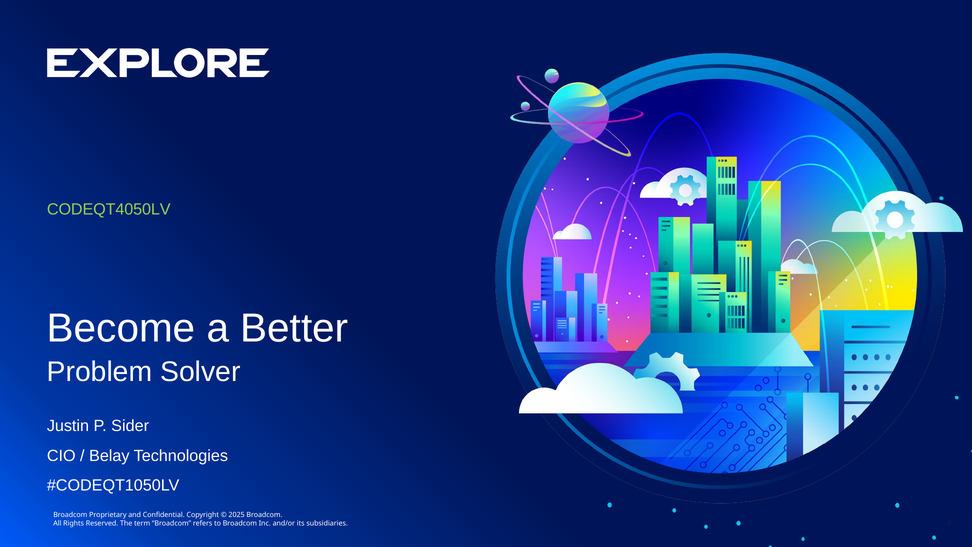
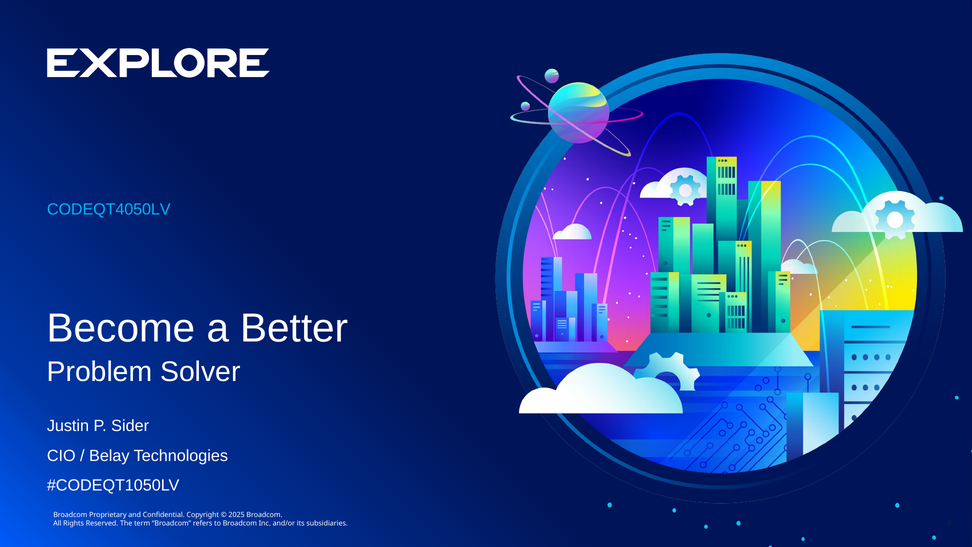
CODEQT4050LV colour: light green -> light blue
